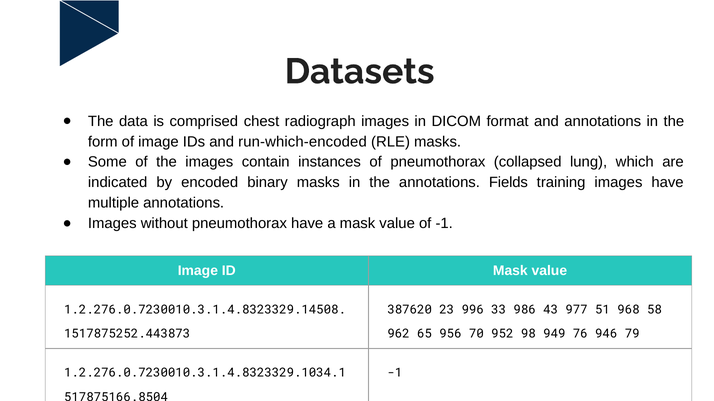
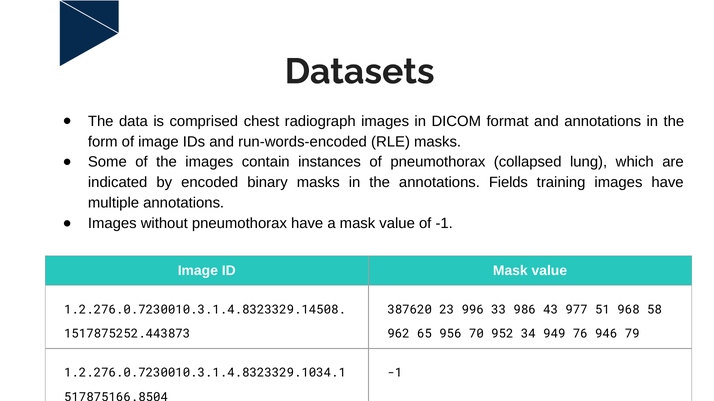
run-which-encoded: run-which-encoded -> run-words-encoded
98: 98 -> 34
